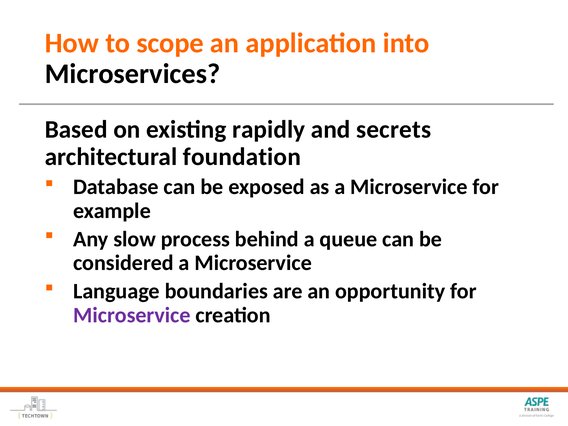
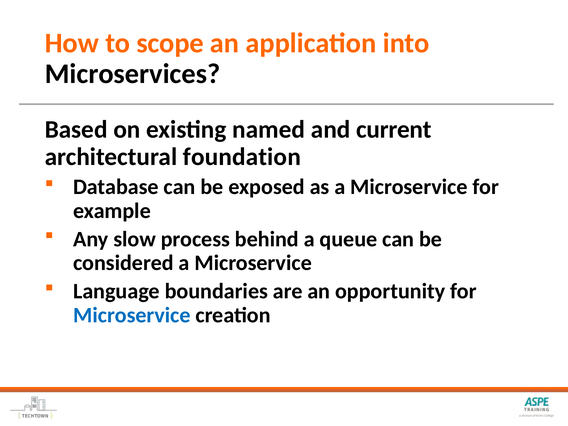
rapidly: rapidly -> named
secrets: secrets -> current
Microservice at (132, 315) colour: purple -> blue
